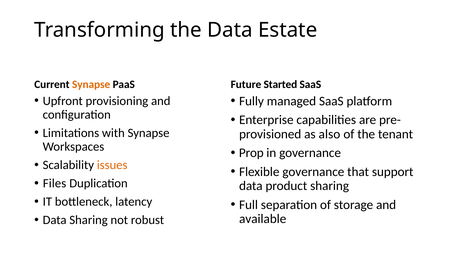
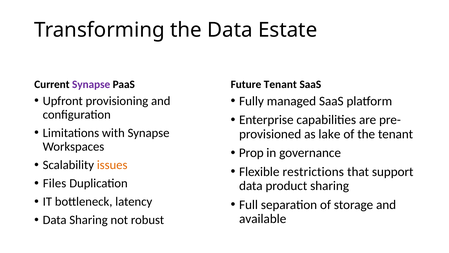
Synapse at (91, 84) colour: orange -> purple
Future Started: Started -> Tenant
also: also -> lake
Flexible governance: governance -> restrictions
